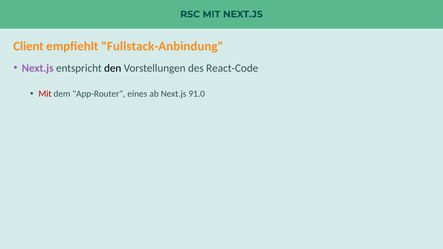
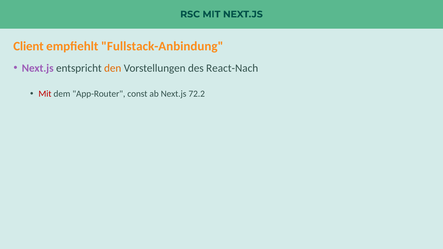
den colour: black -> orange
React-Code: React-Code -> React-Nach
eines: eines -> const
91.0: 91.0 -> 72.2
